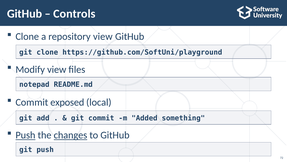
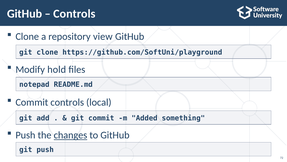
Modify view: view -> hold
Commit exposed: exposed -> controls
Push at (25, 135) underline: present -> none
